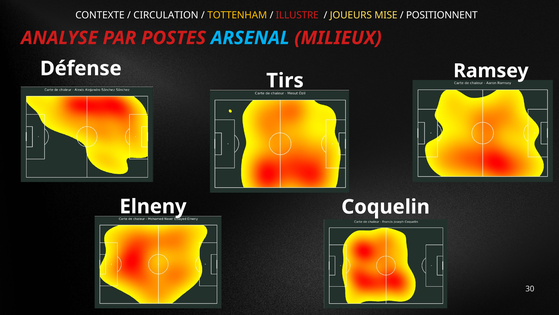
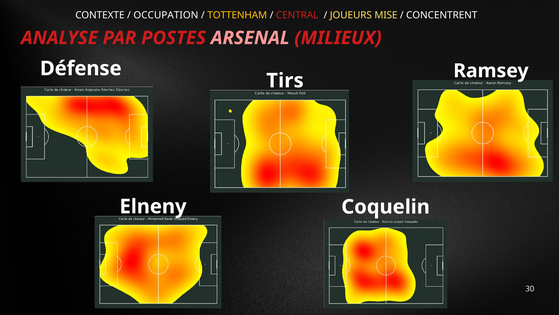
CIRCULATION: CIRCULATION -> OCCUPATION
ILLUSTRE: ILLUSTRE -> CENTRAL
POSITIONNENT: POSITIONNENT -> CONCENTRENT
ARSENAL colour: light blue -> pink
